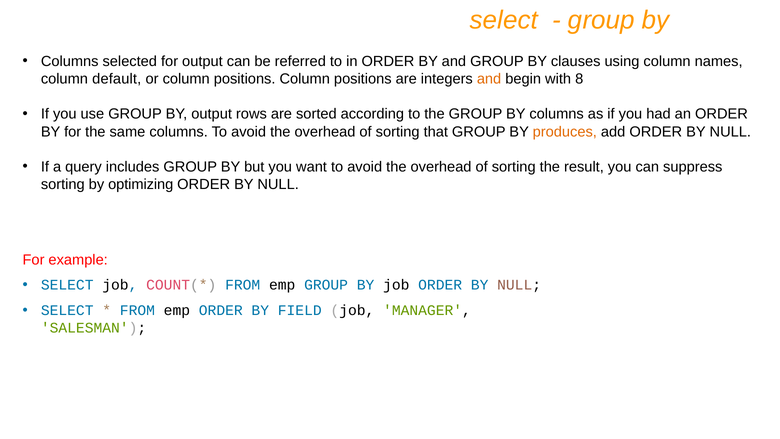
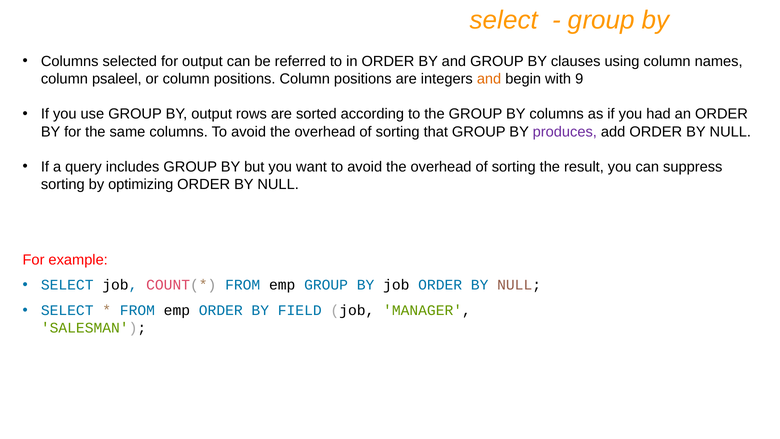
default: default -> psaleel
8: 8 -> 9
produces colour: orange -> purple
